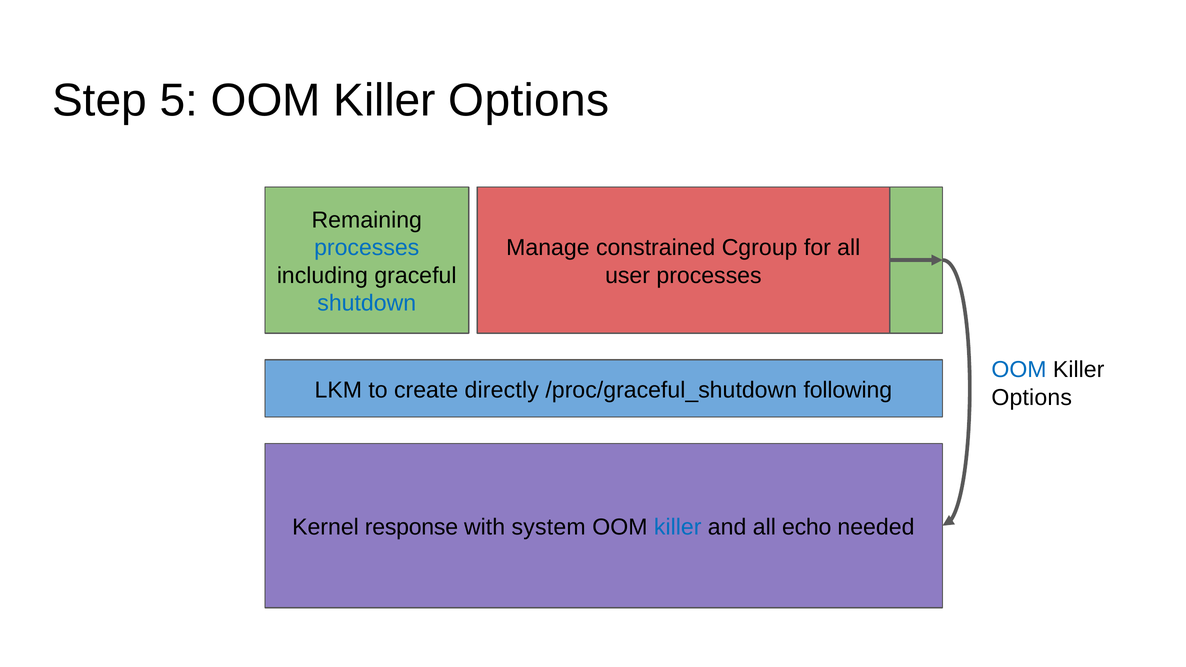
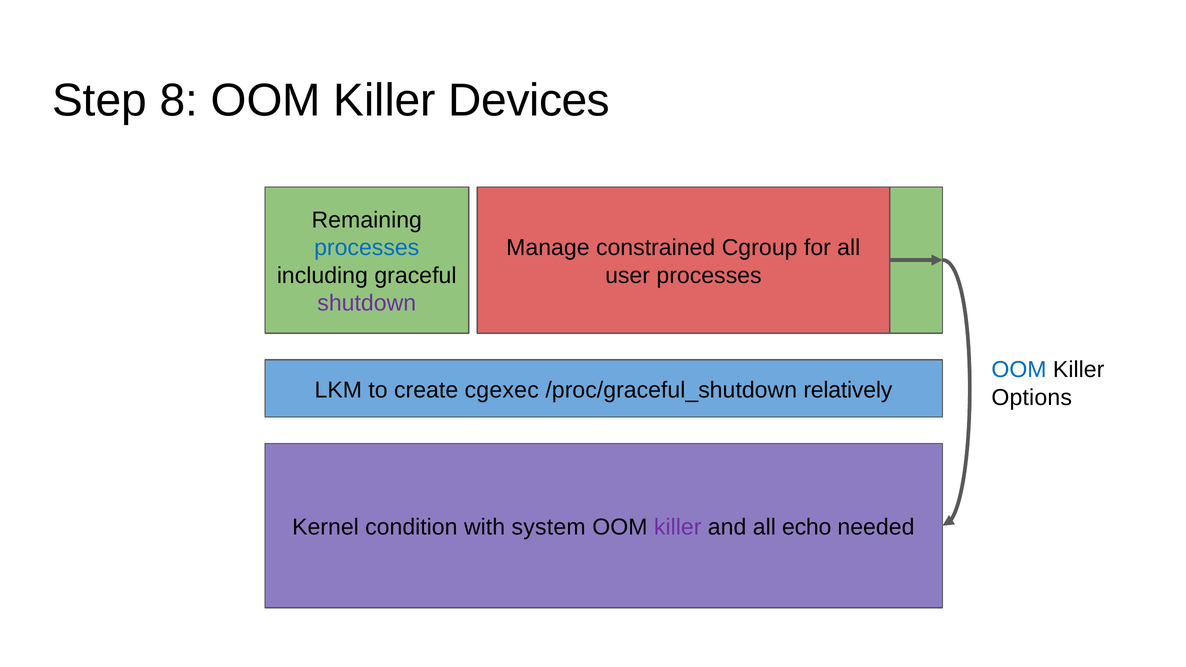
5: 5 -> 8
Options at (529, 100): Options -> Devices
shutdown colour: blue -> purple
directly: directly -> cgexec
following: following -> relatively
response: response -> condition
killer at (678, 527) colour: blue -> purple
